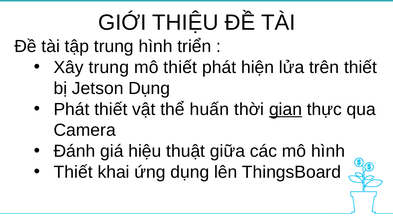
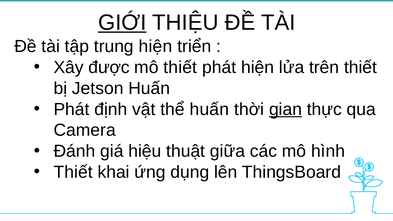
GIỚI underline: none -> present
trung hình: hình -> hiện
Xây trung: trung -> được
Jetson Dụng: Dụng -> Huấn
Phát thiết: thiết -> định
